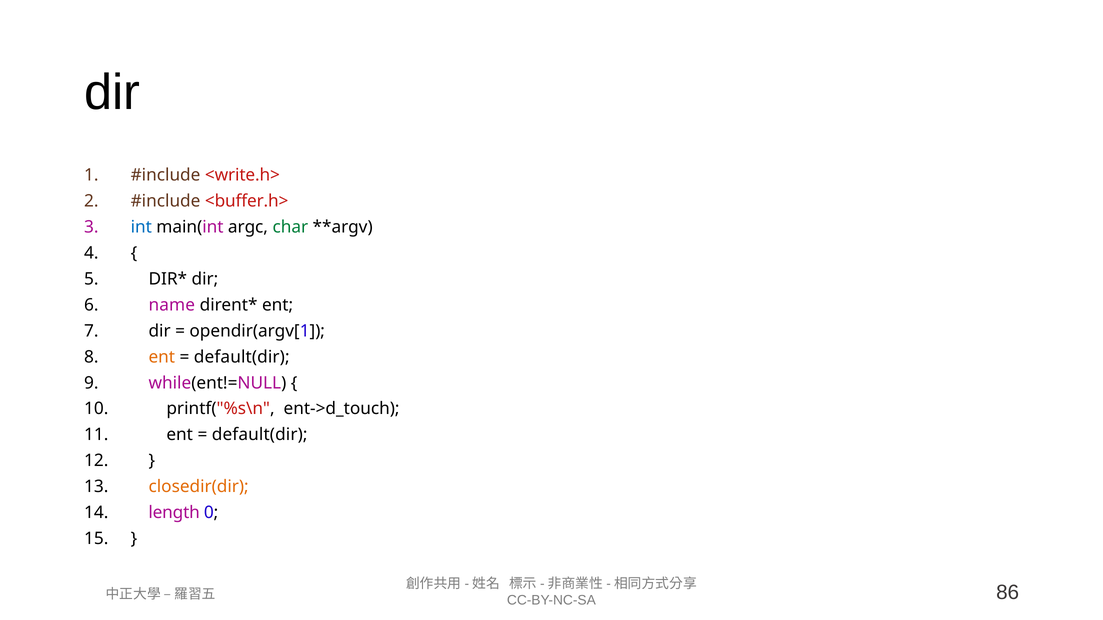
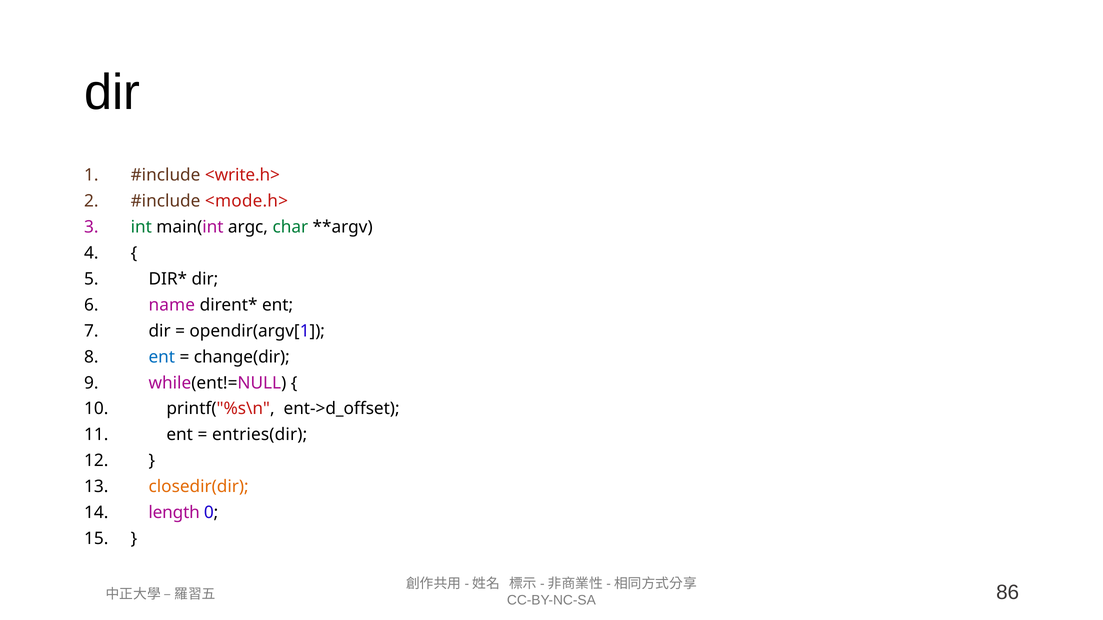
<buffer.h>: <buffer.h> -> <mode.h>
int colour: blue -> green
ent at (162, 357) colour: orange -> blue
default(dir at (242, 357): default(dir -> change(dir
ent->d_touch: ent->d_touch -> ent->d_offset
default(dir at (260, 435): default(dir -> entries(dir
